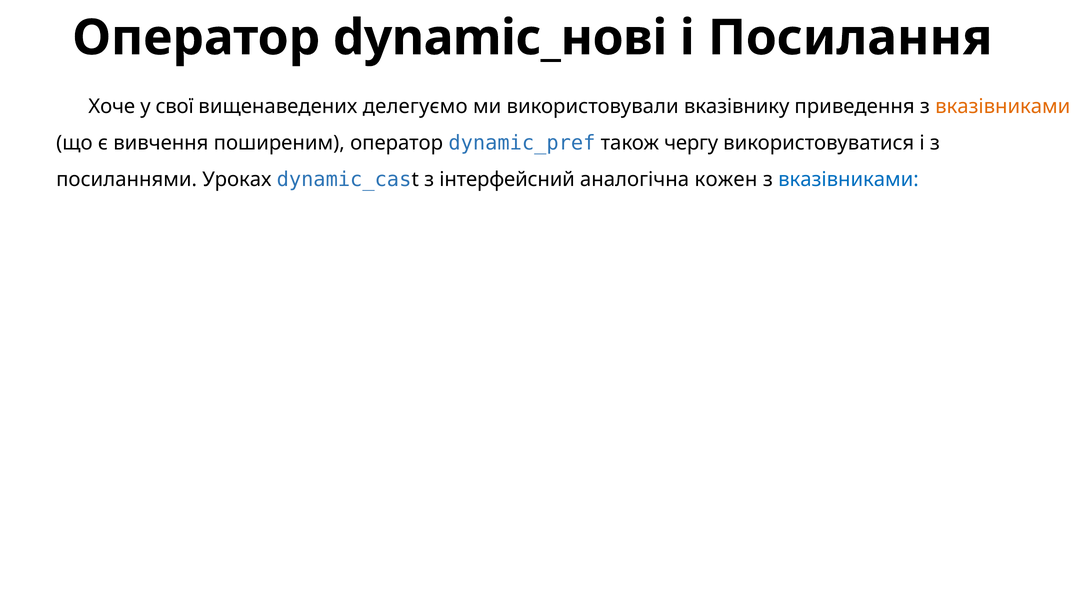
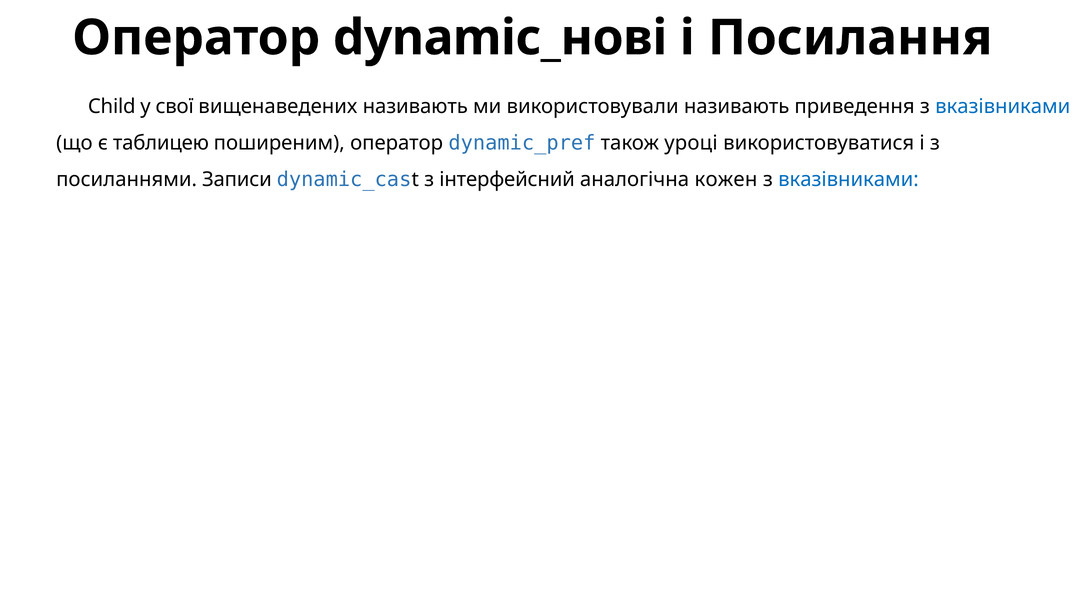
Хоче: Хоче -> Child
вищенаведених делегуємо: делегуємо -> називають
використовували вказівнику: вказівнику -> називають
вказівниками at (1003, 106) colour: orange -> blue
вивчення: вивчення -> таблицею
чергу: чергу -> уроці
Уроках: Уроках -> Записи
